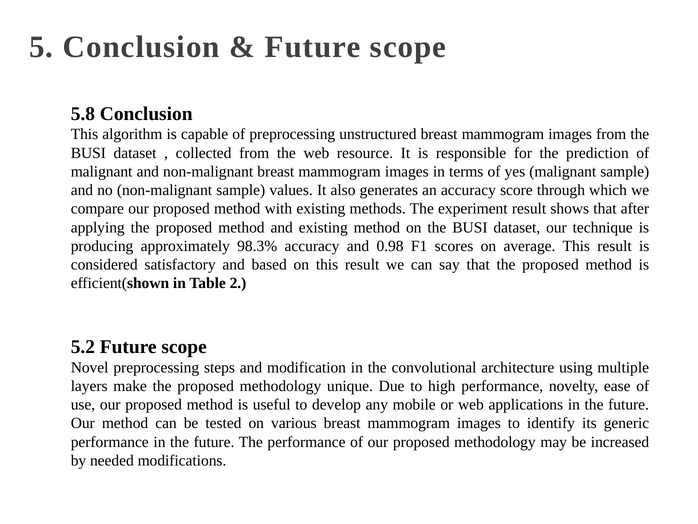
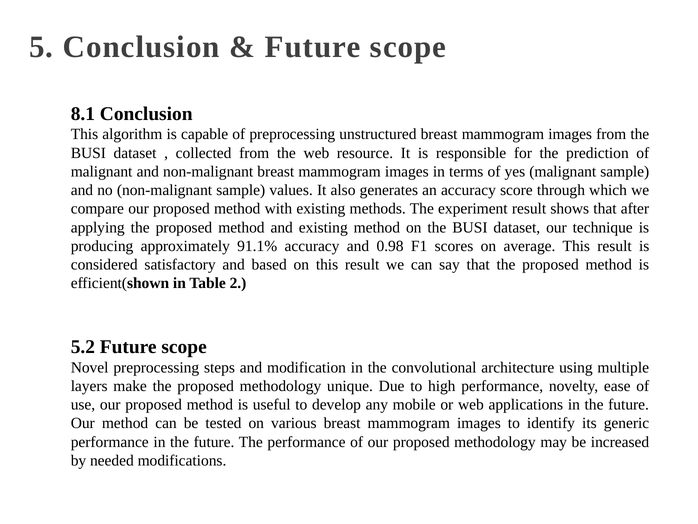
5.8: 5.8 -> 8.1
98.3%: 98.3% -> 91.1%
